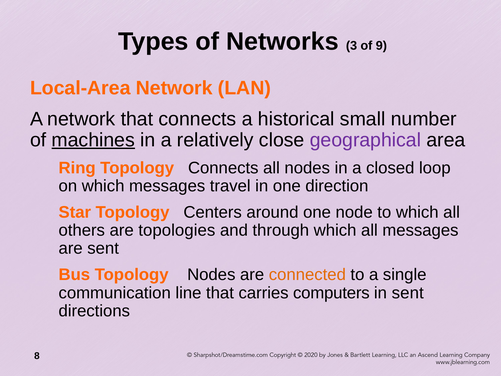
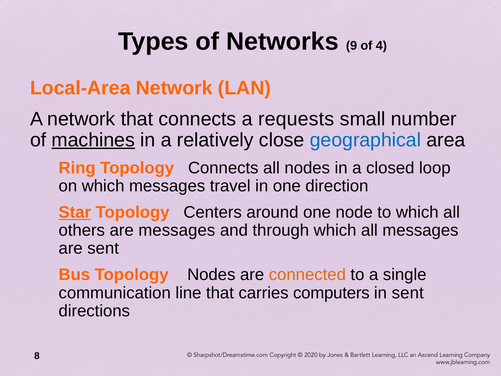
3: 3 -> 9
9: 9 -> 4
historical: historical -> requests
geographical colour: purple -> blue
Star underline: none -> present
are topologies: topologies -> messages
